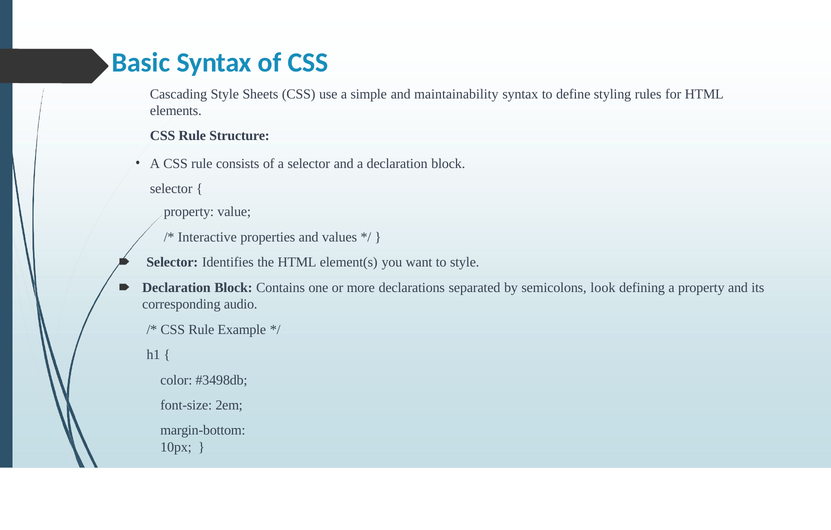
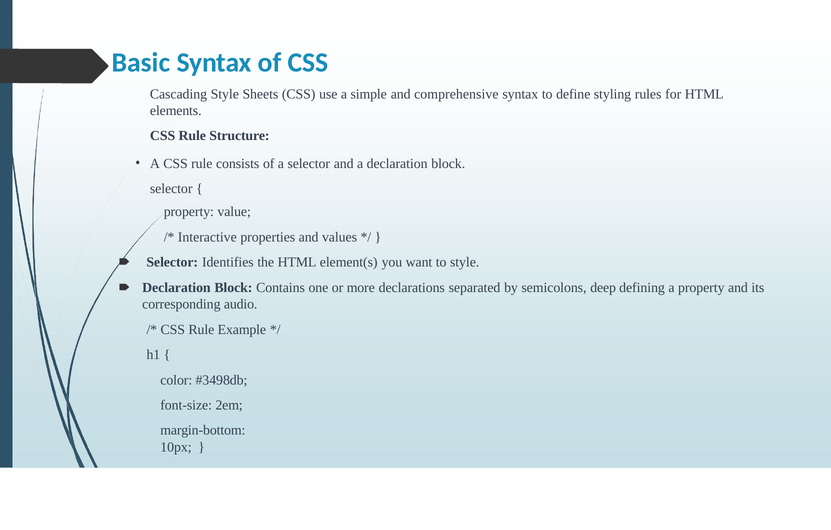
maintainability: maintainability -> comprehensive
look: look -> deep
